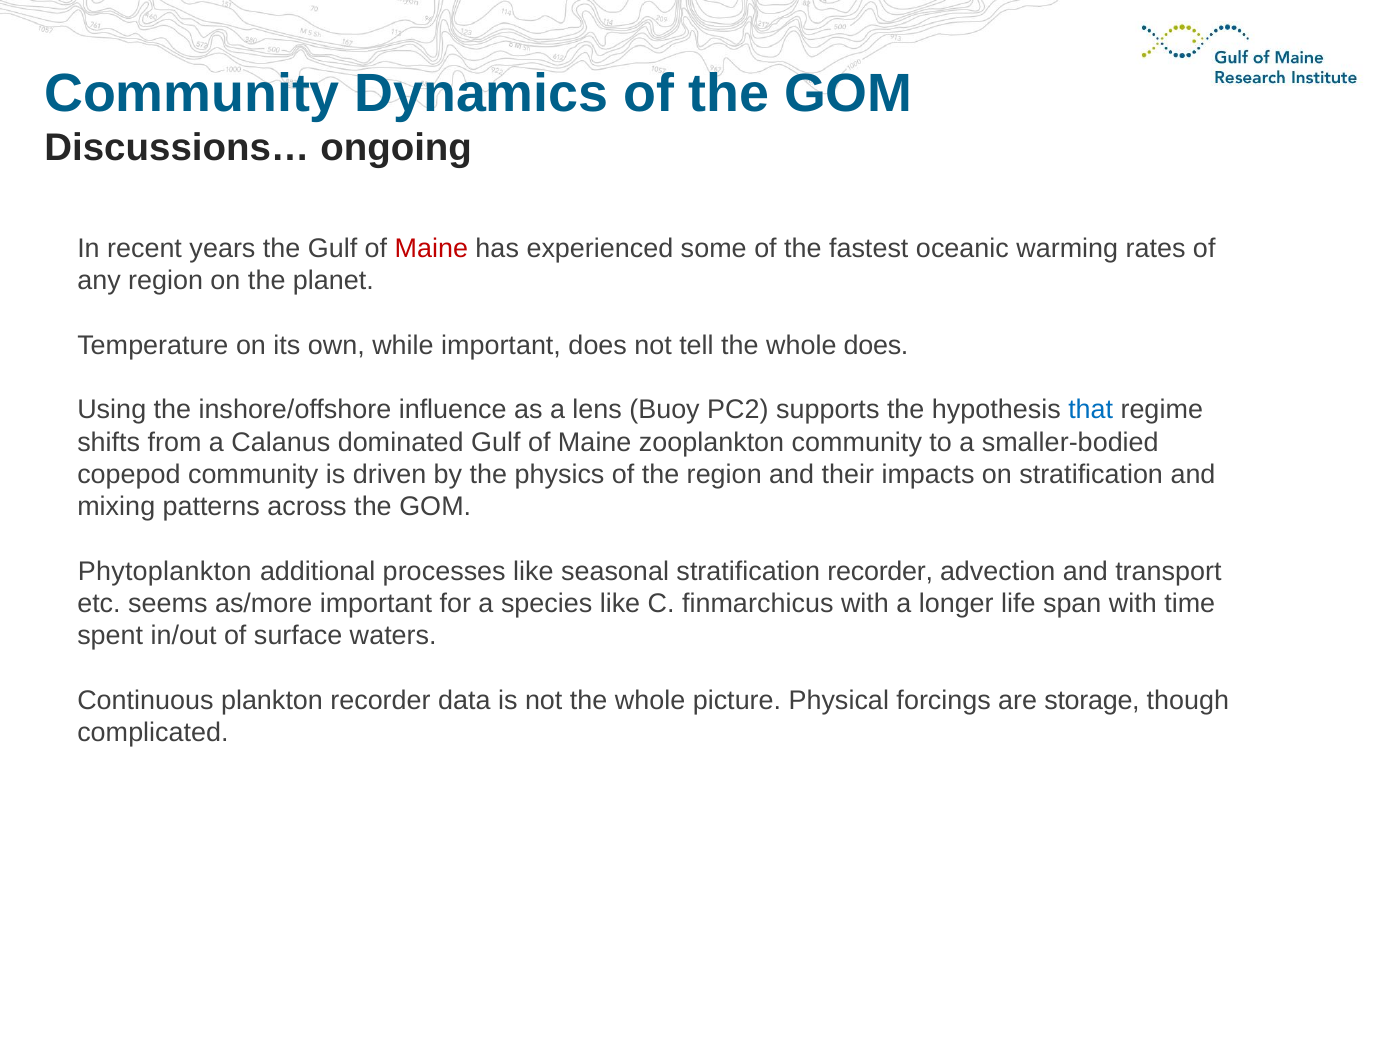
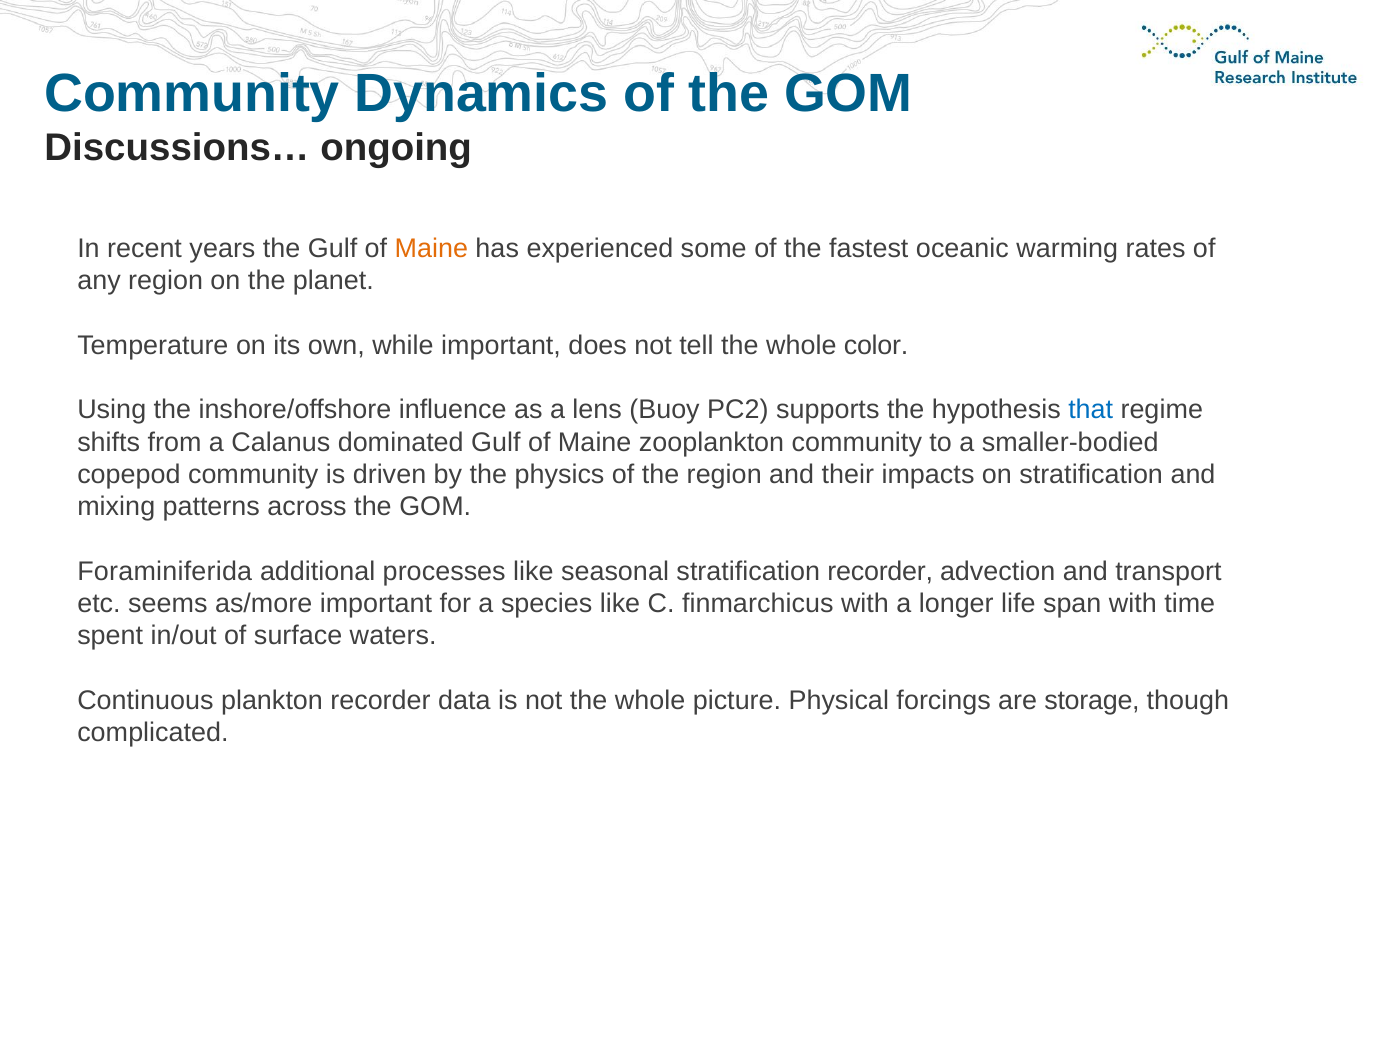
Maine at (431, 248) colour: red -> orange
whole does: does -> color
Phytoplankton: Phytoplankton -> Foraminiferida
